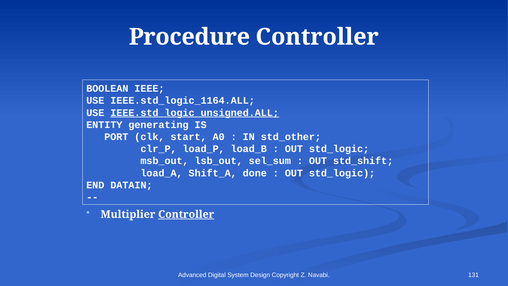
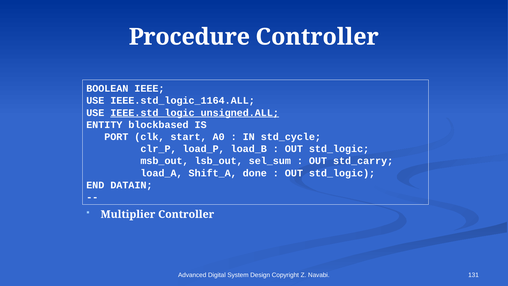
generating: generating -> blockbased
std_other: std_other -> std_cycle
std_shift: std_shift -> std_carry
Controller at (186, 214) underline: present -> none
